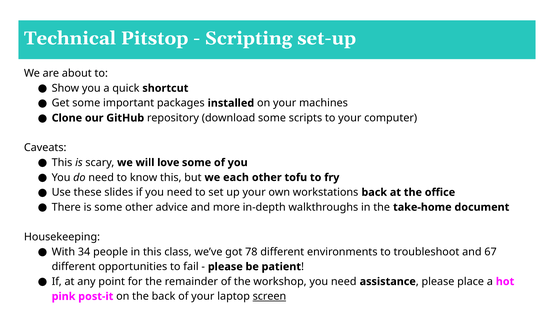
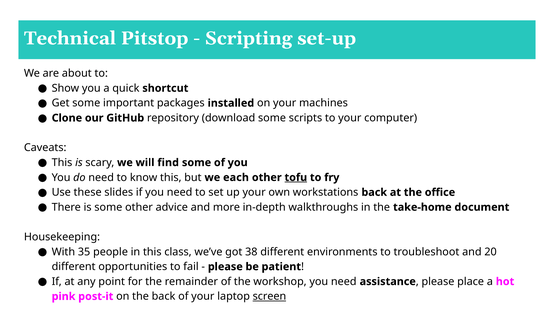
love: love -> find
tofu underline: none -> present
34: 34 -> 35
78: 78 -> 38
67: 67 -> 20
